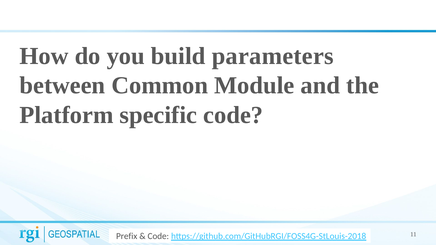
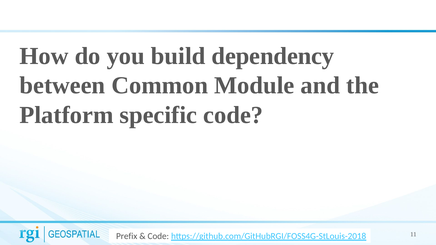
parameters: parameters -> dependency
